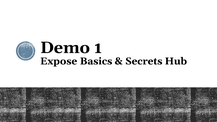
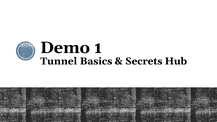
Expose: Expose -> Tunnel
